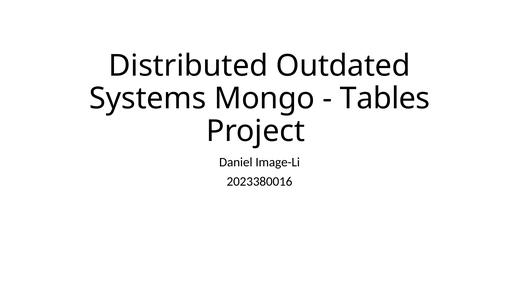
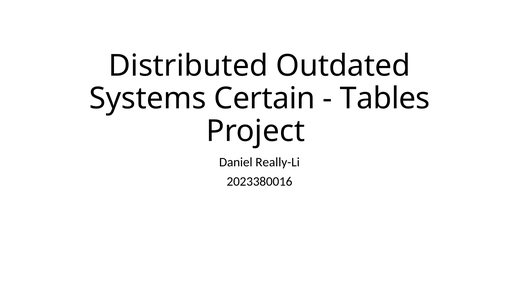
Mongo: Mongo -> Certain
Image-Li: Image-Li -> Really-Li
